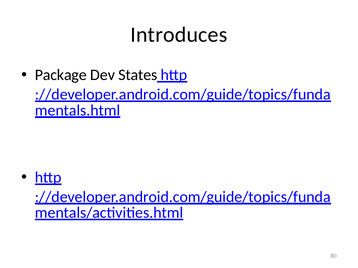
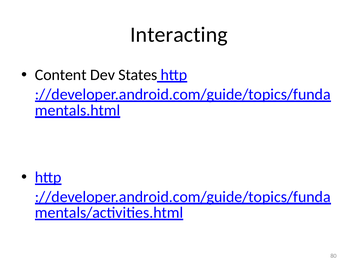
Introduces: Introduces -> Interacting
Package: Package -> Content
